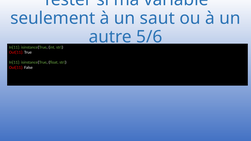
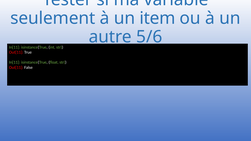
saut: saut -> item
